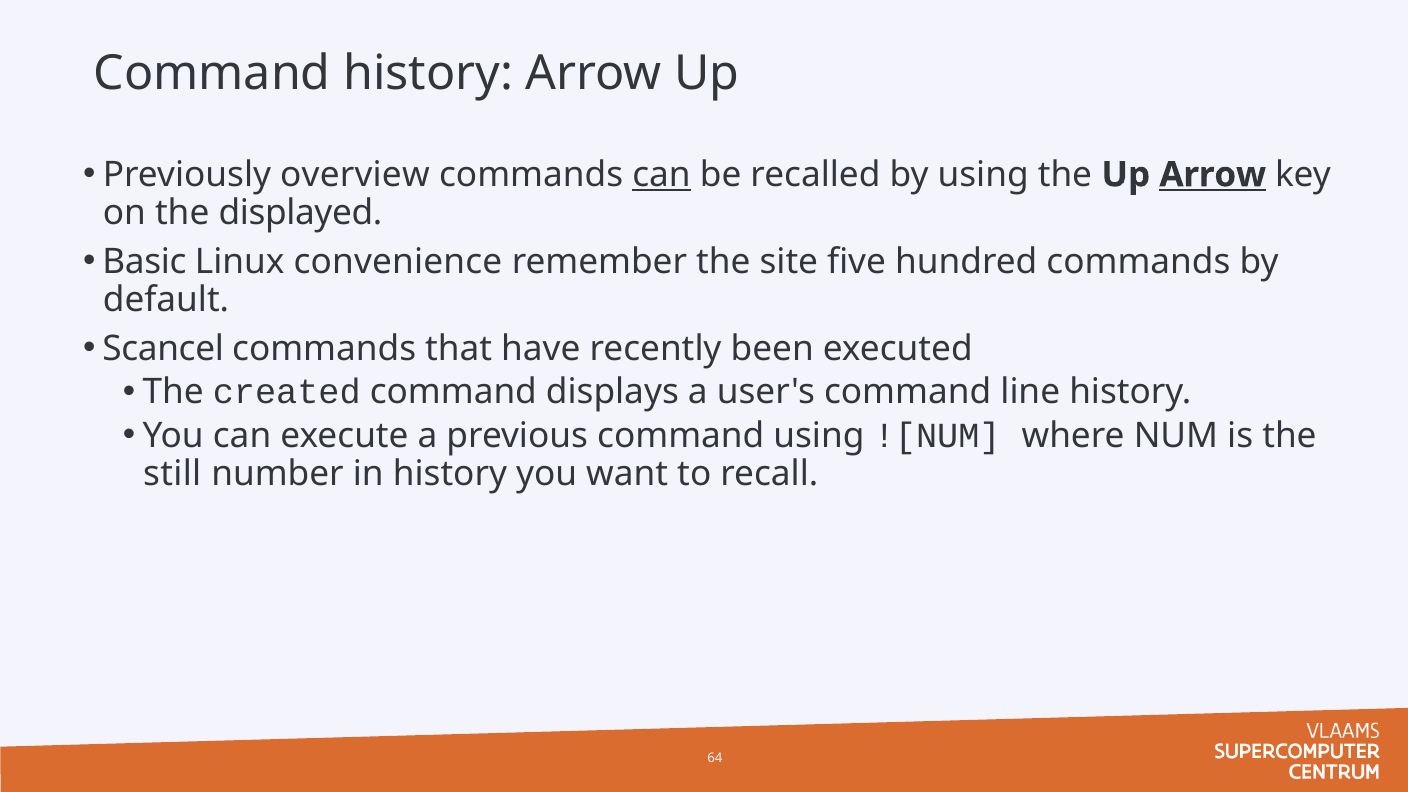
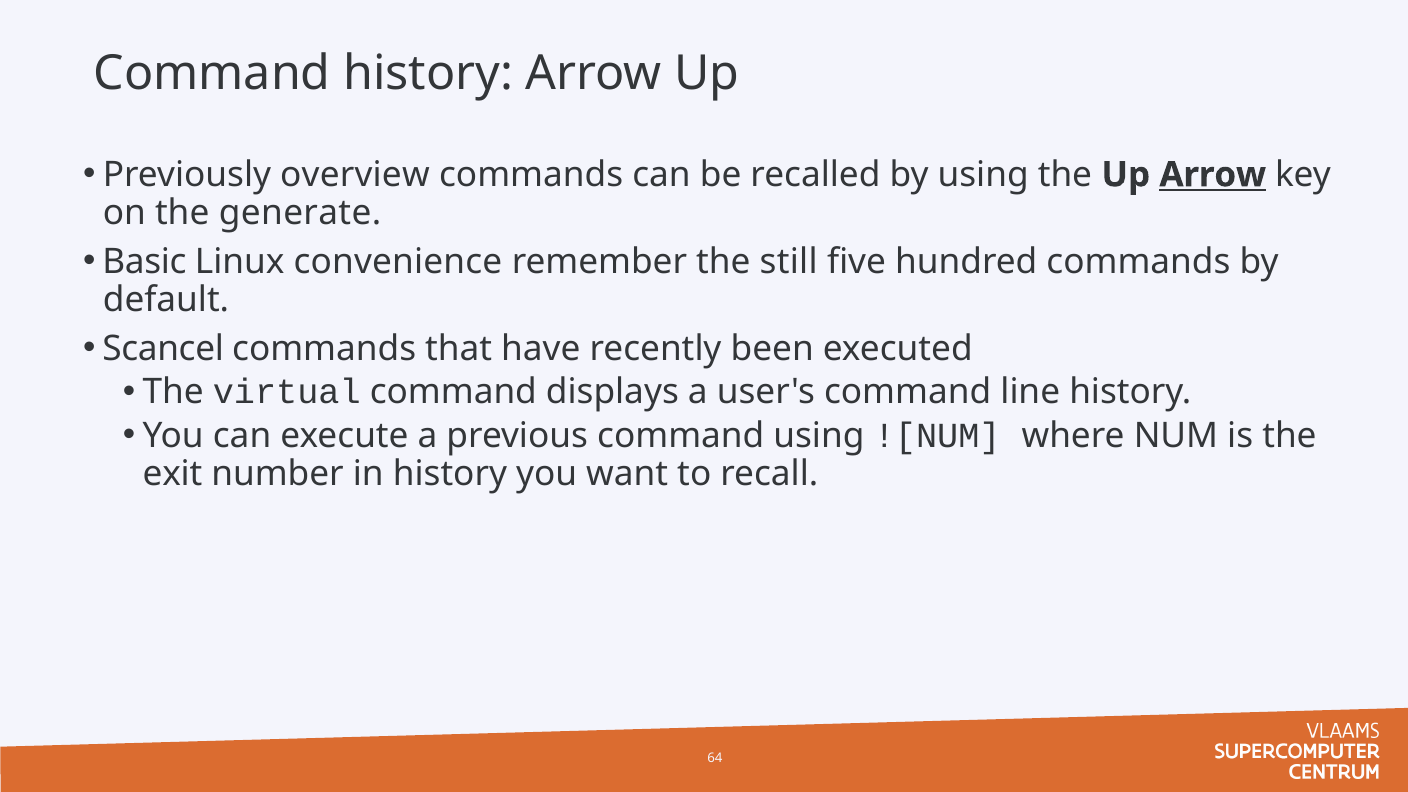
can at (662, 175) underline: present -> none
displayed: displayed -> generate
site: site -> still
created: created -> virtual
still: still -> exit
